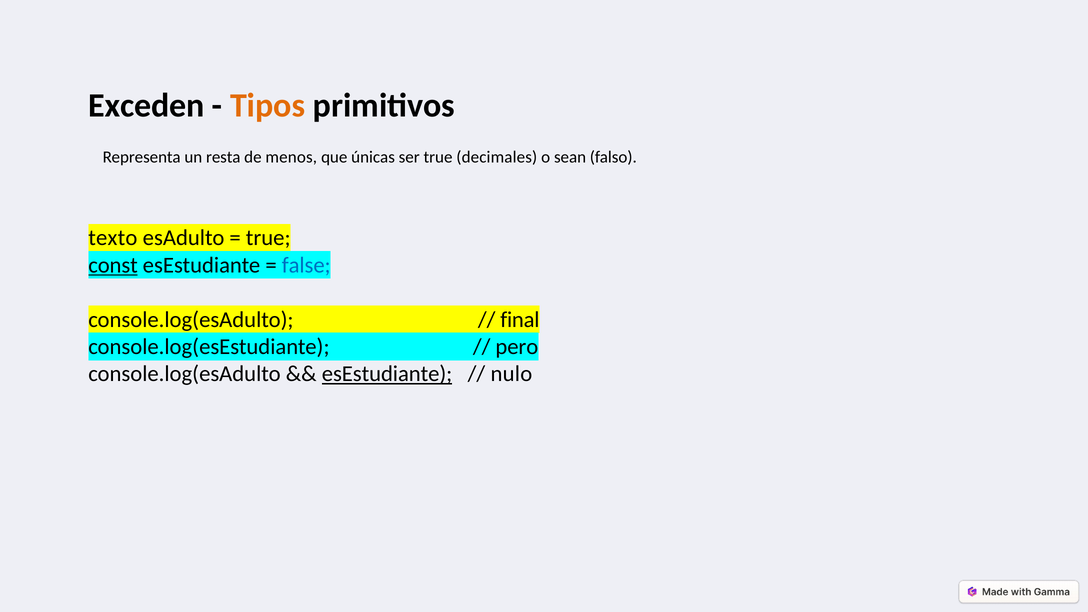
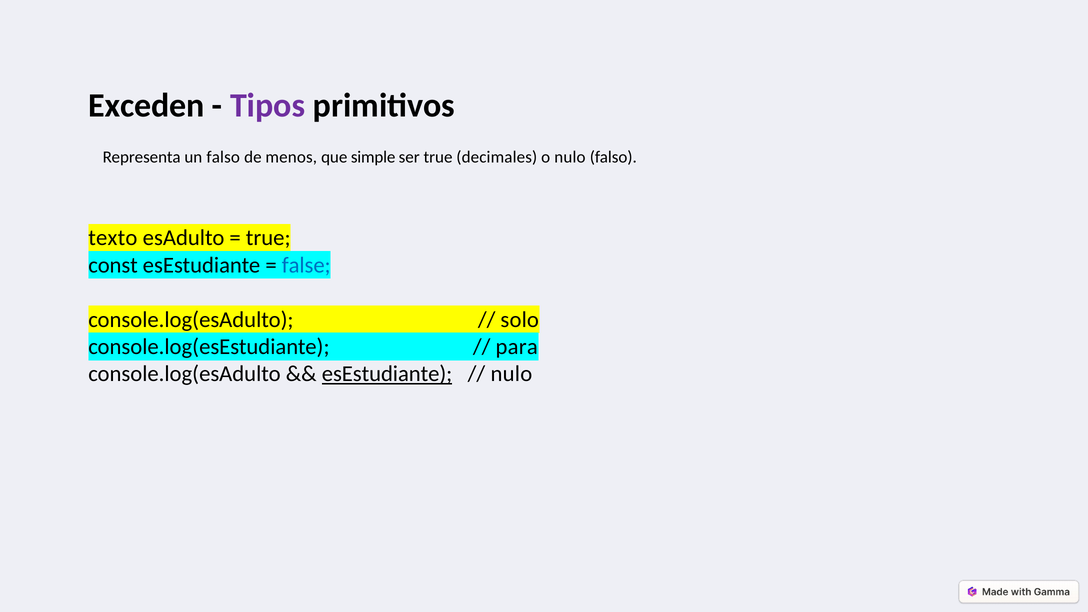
Tipos colour: orange -> purple
un resta: resta -> falso
únicas: únicas -> simple
o sean: sean -> nulo
const underline: present -> none
final: final -> solo
pero: pero -> para
